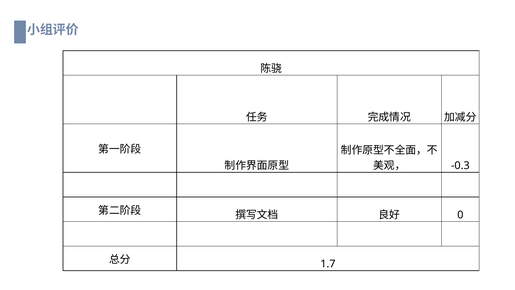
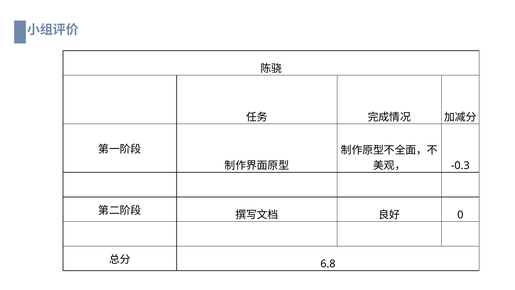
1.7: 1.7 -> 6.8
